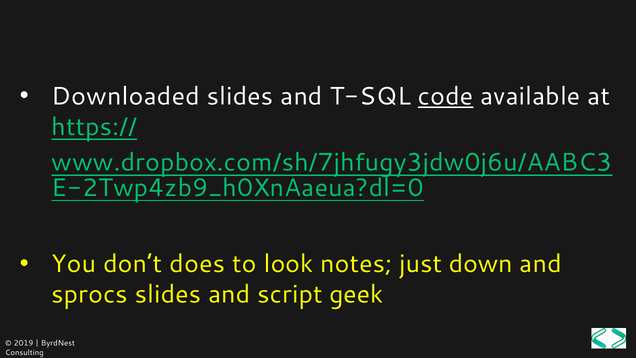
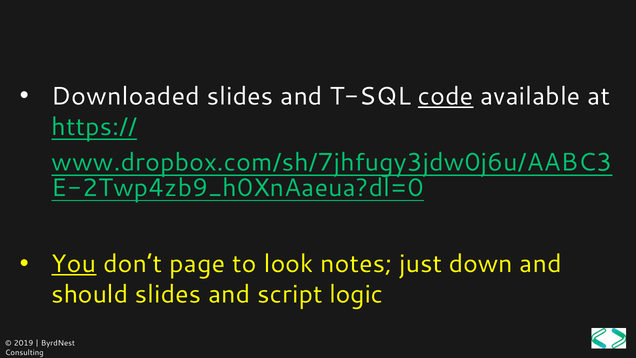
You underline: none -> present
does: does -> page
sprocs: sprocs -> should
geek: geek -> logic
